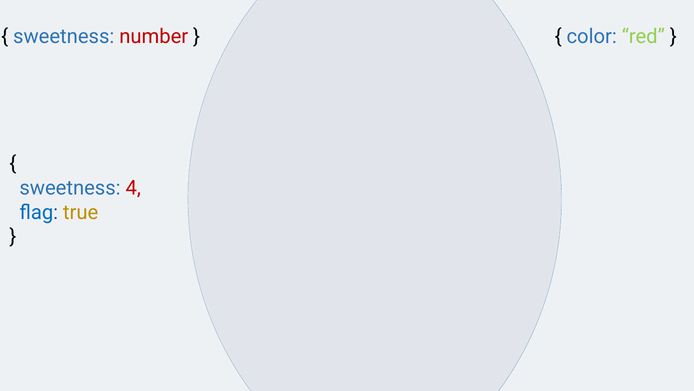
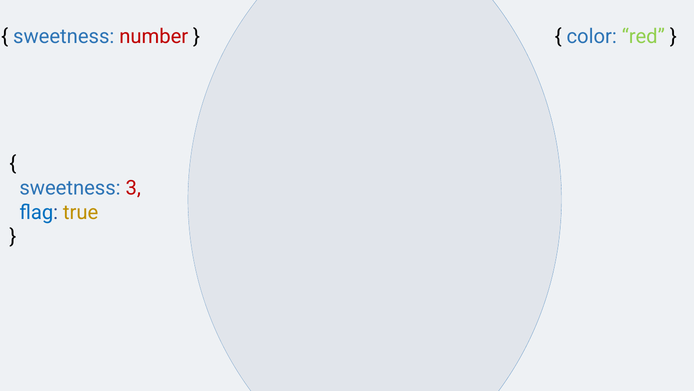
4: 4 -> 3
